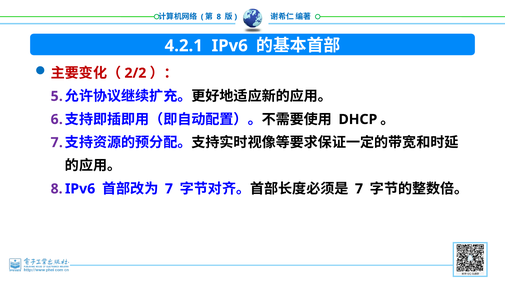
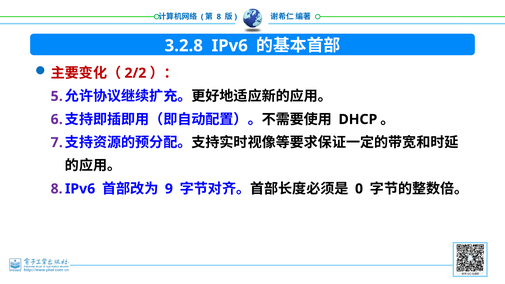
4.2.1: 4.2.1 -> 3.2.8
7 at (169, 189): 7 -> 9
7 at (359, 189): 7 -> 0
